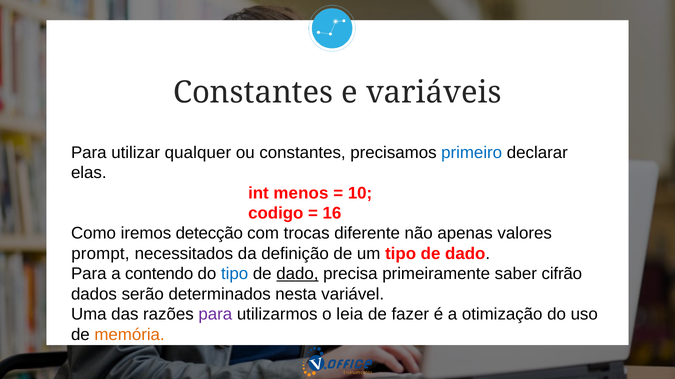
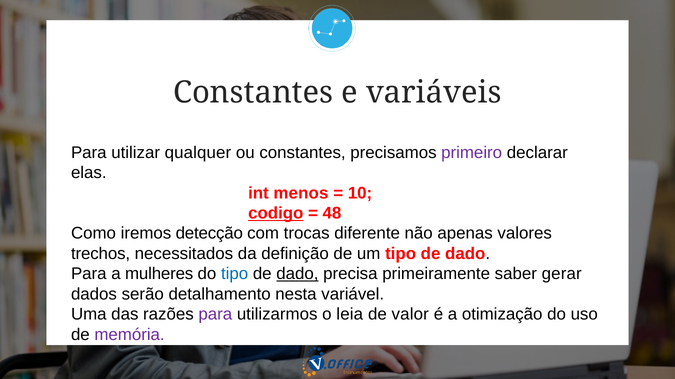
primeiro colour: blue -> purple
codigo underline: none -> present
16: 16 -> 48
prompt: prompt -> trechos
contendo: contendo -> mulheres
cifrão: cifrão -> gerar
determinados: determinados -> detalhamento
fazer: fazer -> valor
memória colour: orange -> purple
